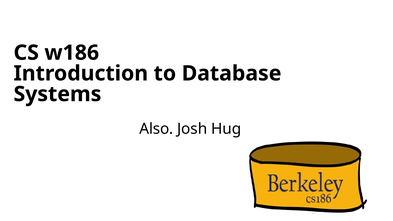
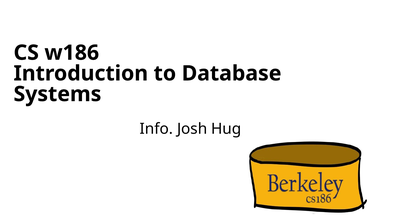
Also: Also -> Info
